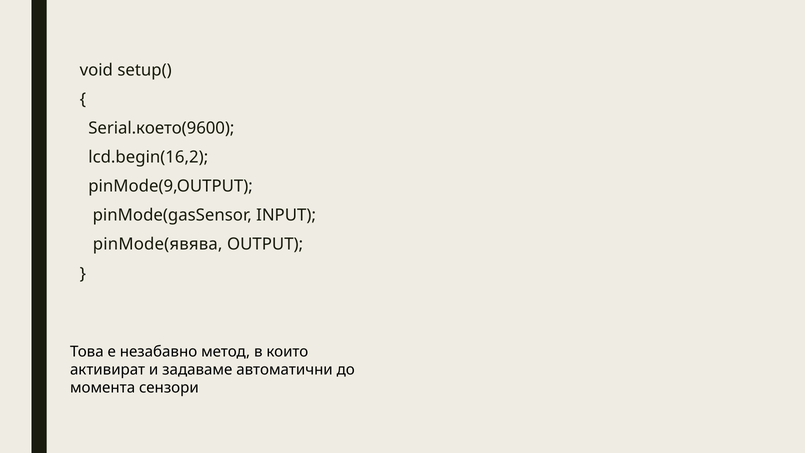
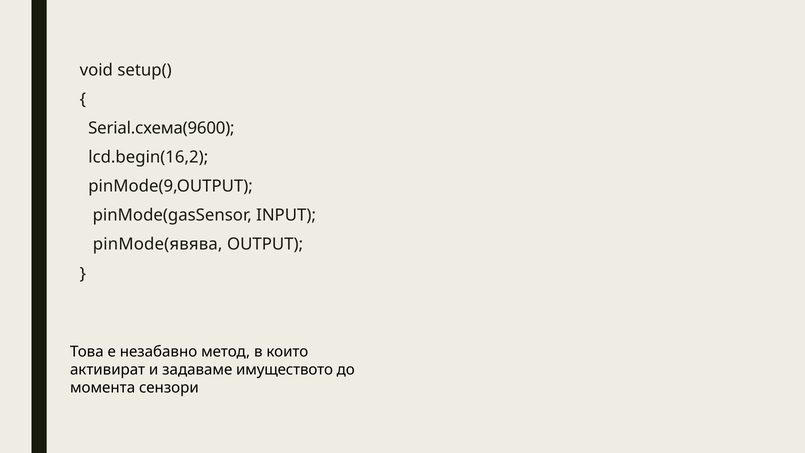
Serial.което(9600: Serial.което(9600 -> Serial.схема(9600
автоматични: автоматични -> имуществото
